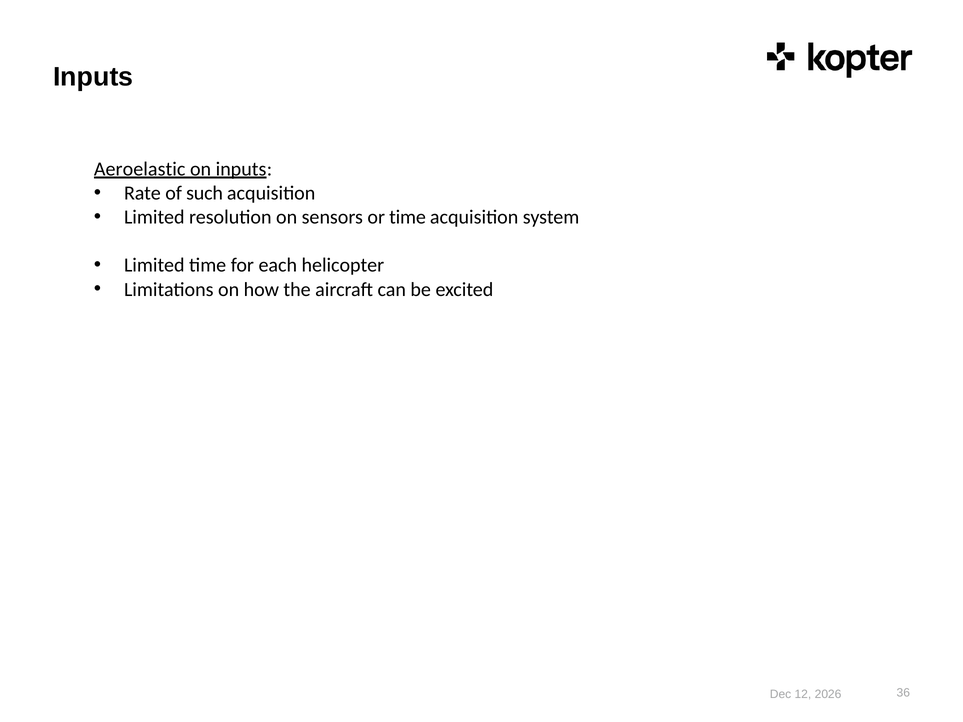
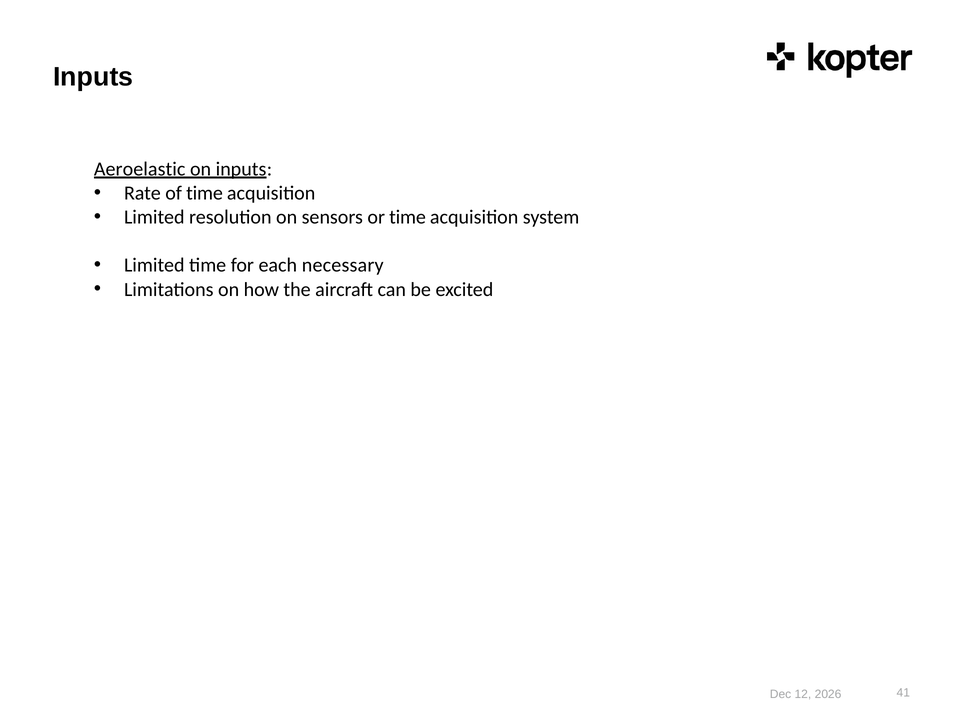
of such: such -> time
helicopter: helicopter -> necessary
36: 36 -> 41
